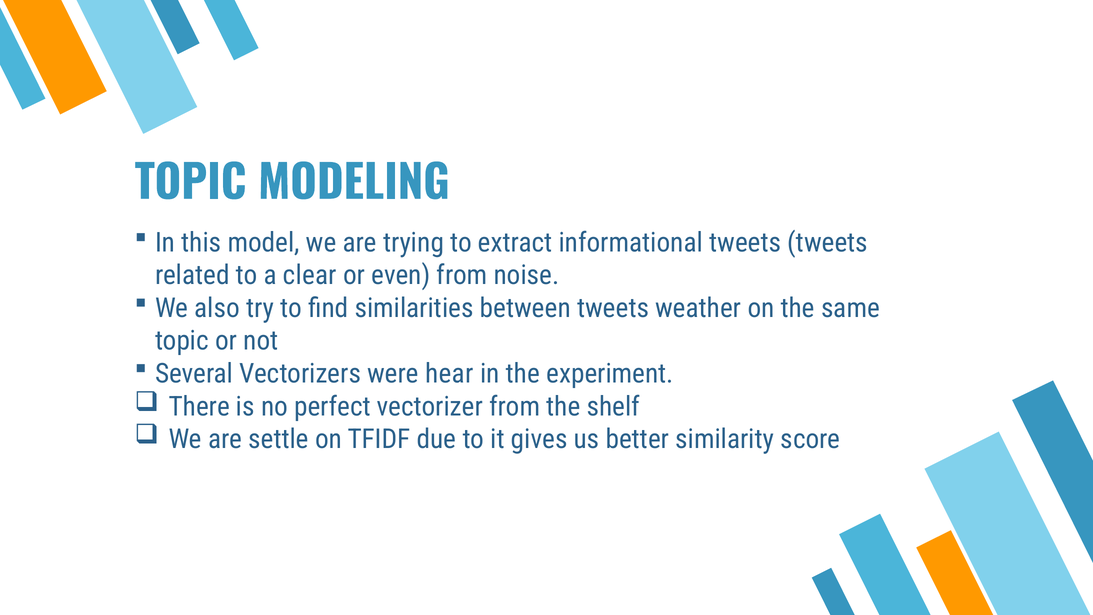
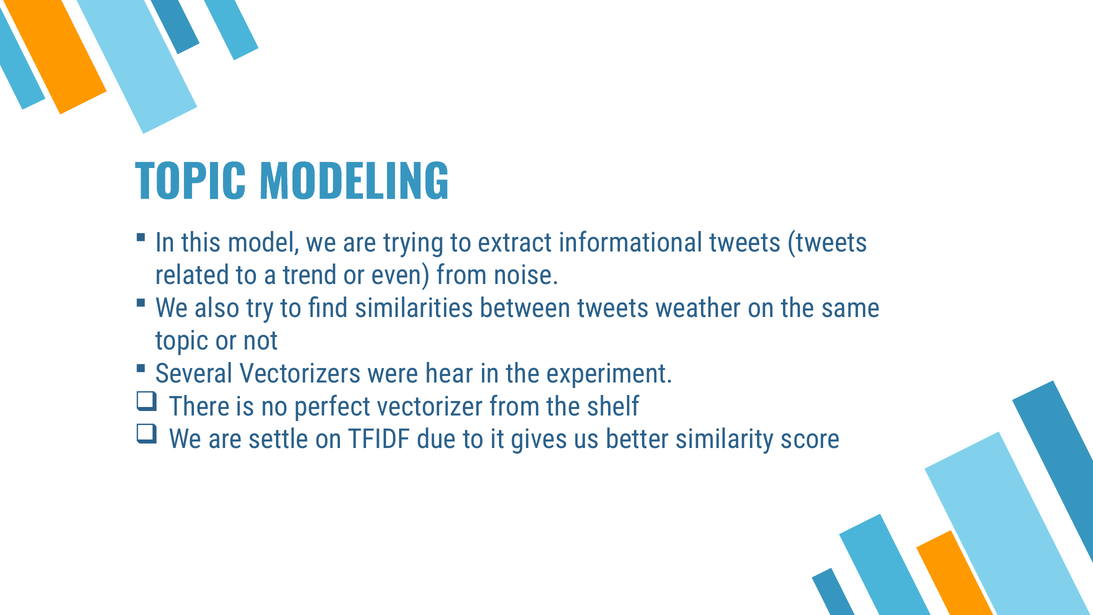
clear: clear -> trend
